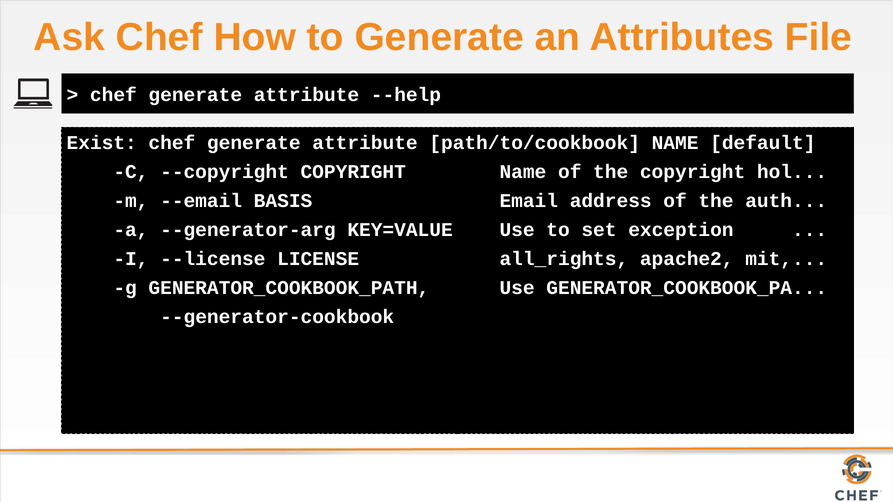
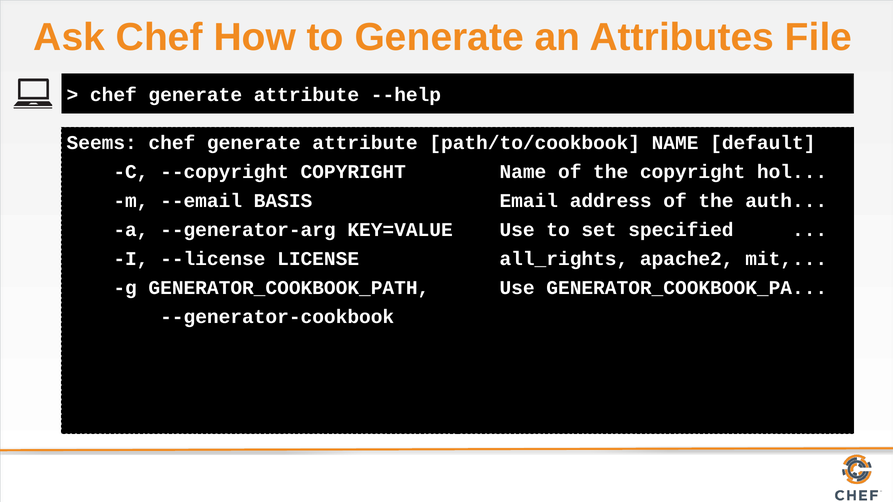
Exist: Exist -> Seems
exception: exception -> specified
